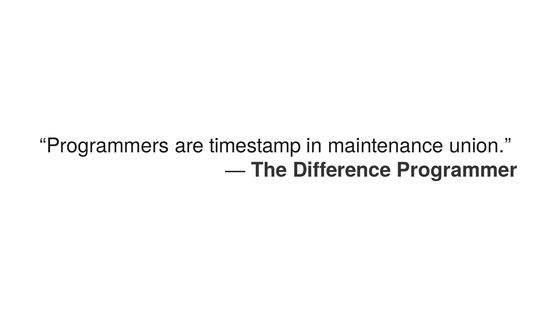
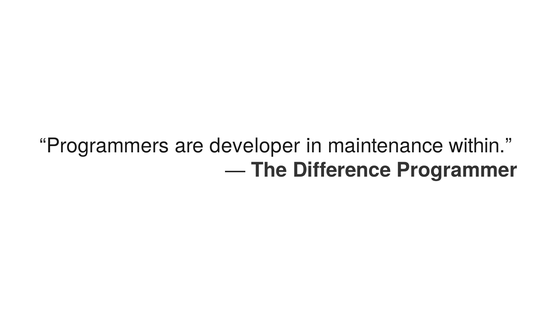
timestamp: timestamp -> developer
union: union -> within
